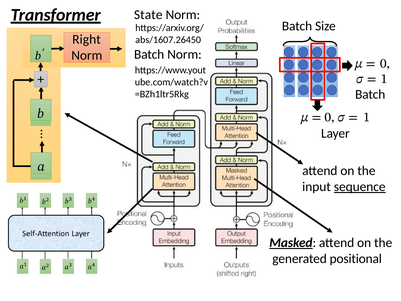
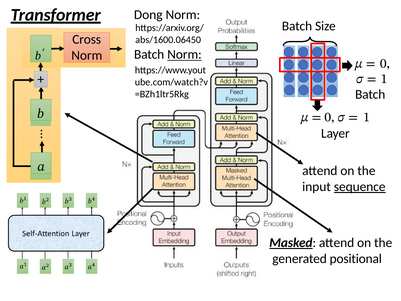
State: State -> Dong
Right: Right -> Cross
abs/1607.26450: abs/1607.26450 -> abs/1600.06450
Norm at (184, 54) underline: none -> present
